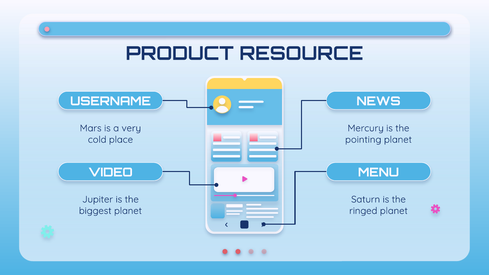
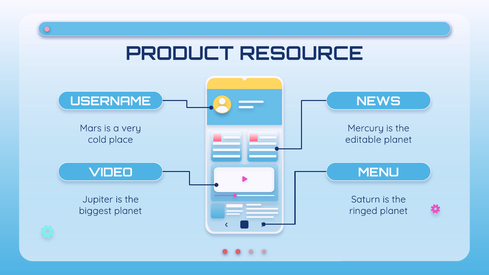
pointing: pointing -> editable
